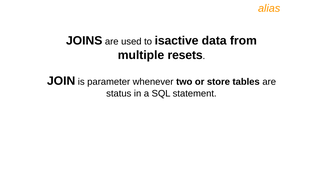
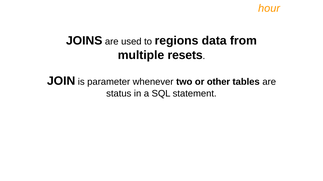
alias: alias -> hour
isactive: isactive -> regions
store: store -> other
